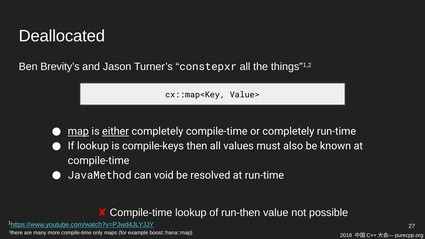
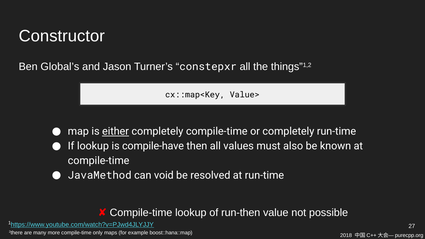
Deallocated: Deallocated -> Constructor
Brevity’s: Brevity’s -> Global’s
map underline: present -> none
compile-keys: compile-keys -> compile-have
